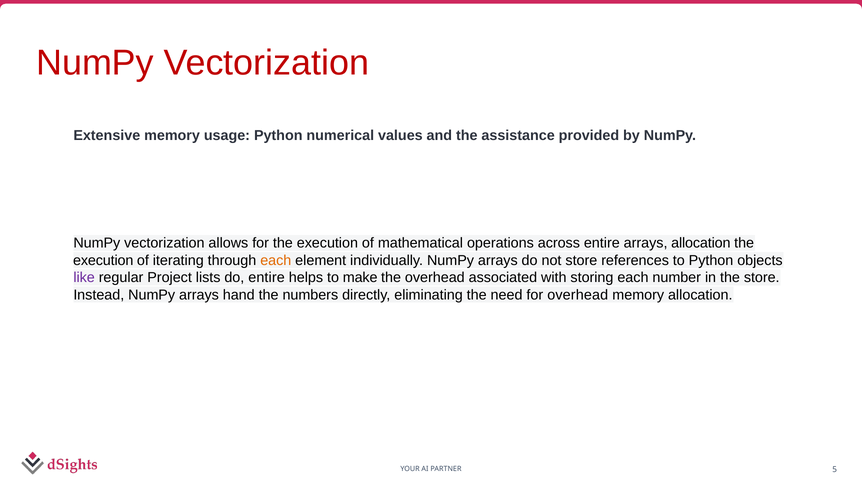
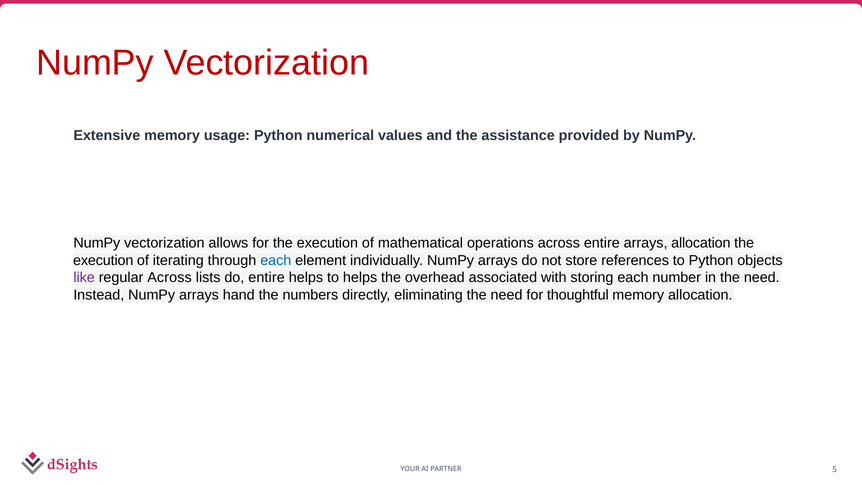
each at (276, 260) colour: orange -> blue
regular Project: Project -> Across
to make: make -> helps
in the store: store -> need
for overhead: overhead -> thoughtful
